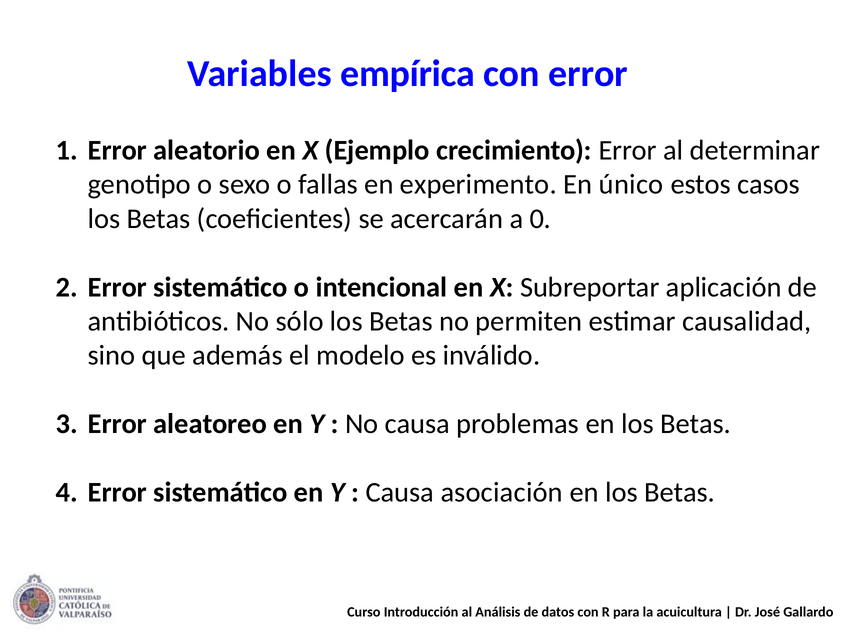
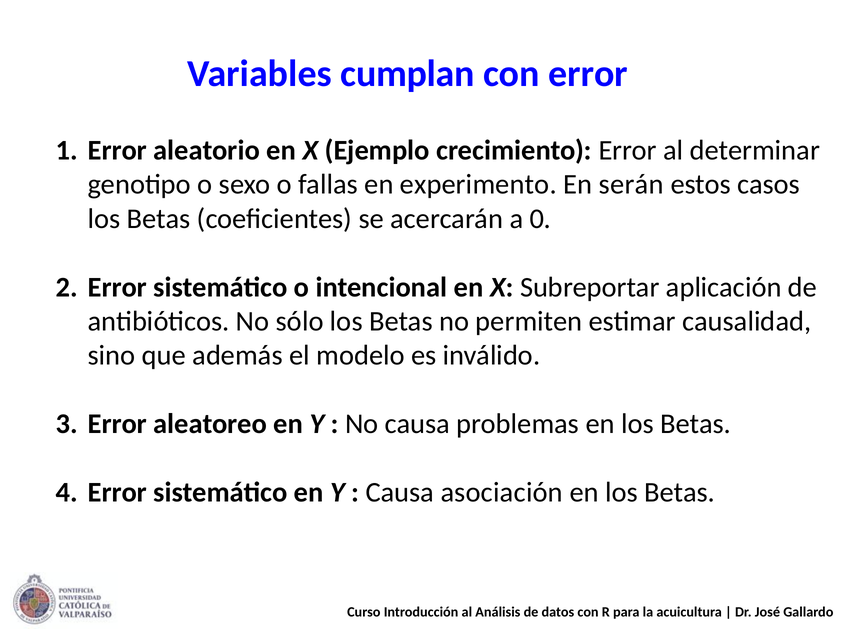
empírica: empírica -> cumplan
único: único -> serán
